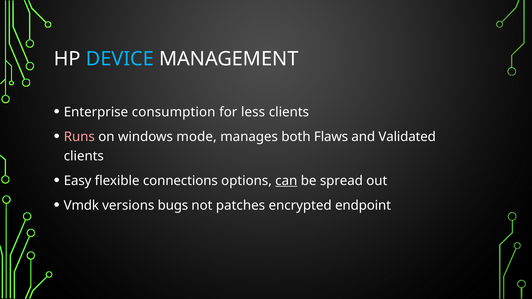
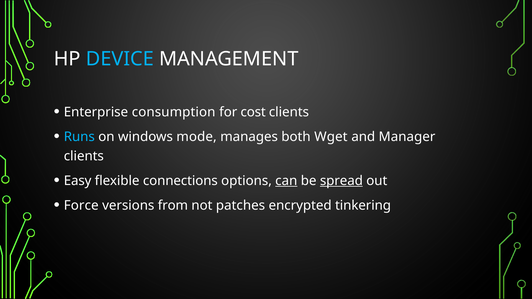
less: less -> cost
Runs colour: pink -> light blue
Flaws: Flaws -> Wget
Validated: Validated -> Manager
spread underline: none -> present
Vmdk: Vmdk -> Force
bugs: bugs -> from
endpoint: endpoint -> tinkering
